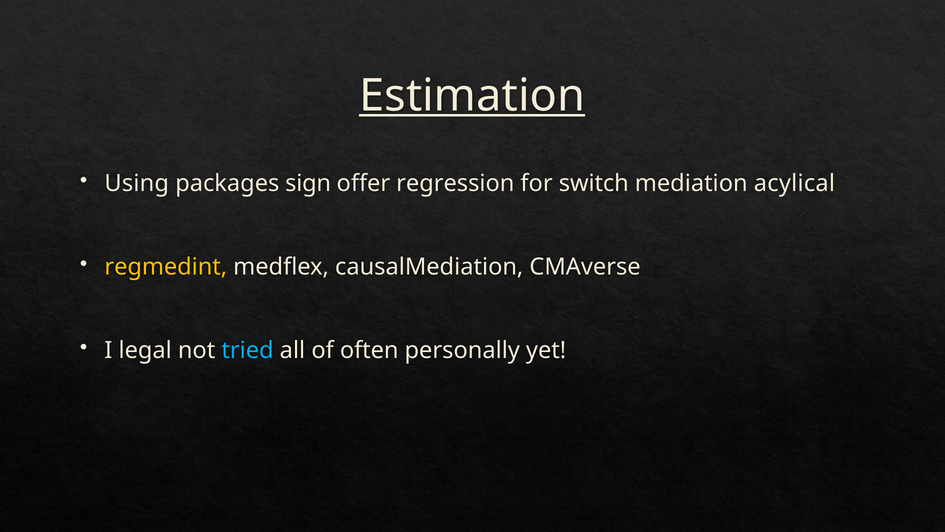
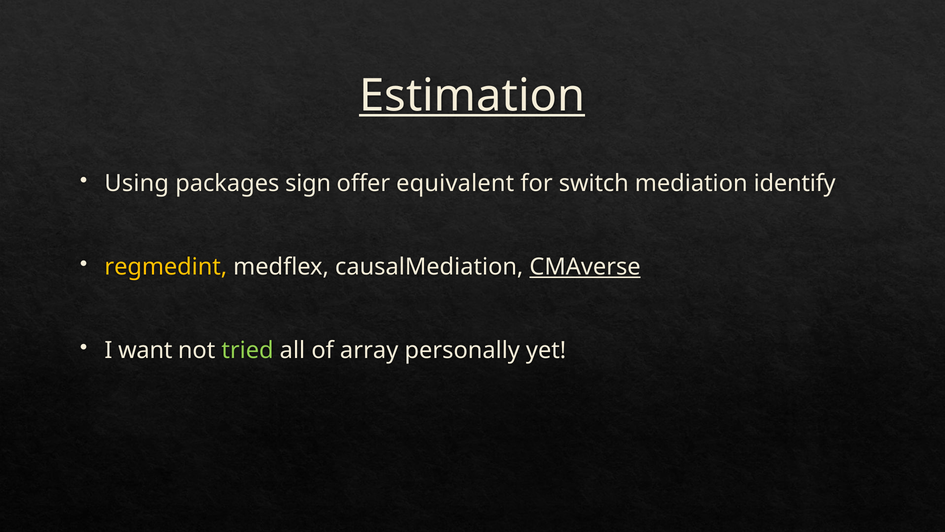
regression: regression -> equivalent
acylical: acylical -> identify
CMAverse underline: none -> present
legal: legal -> want
tried colour: light blue -> light green
often: often -> array
